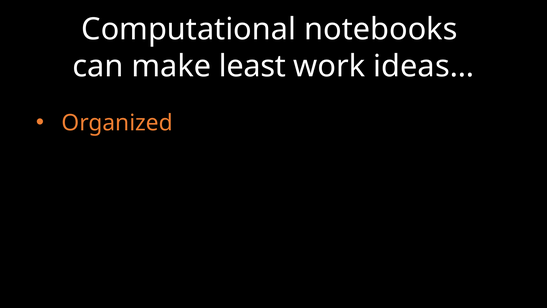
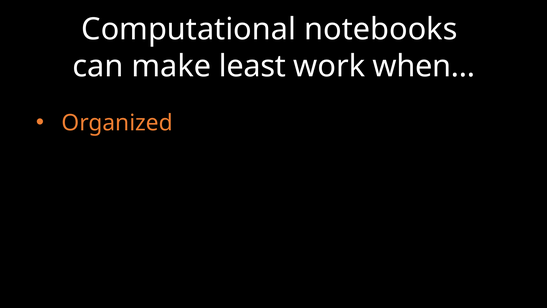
ideas…: ideas… -> when…
